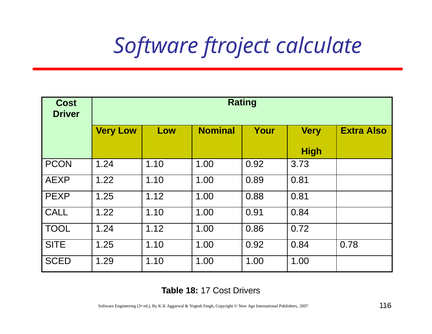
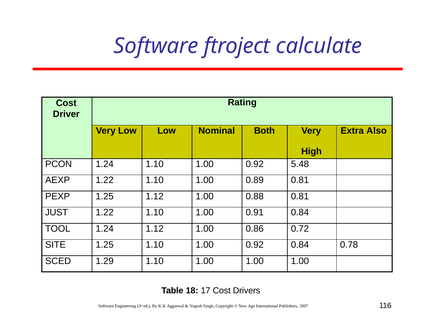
Your: Your -> Both
3.73: 3.73 -> 5.48
CALL: CALL -> JUST
